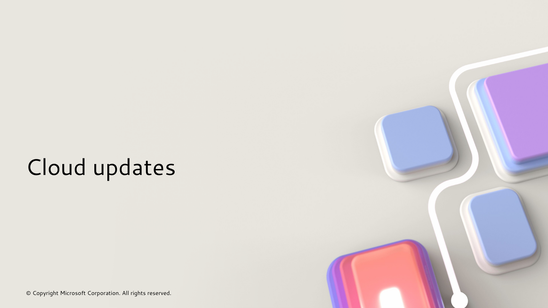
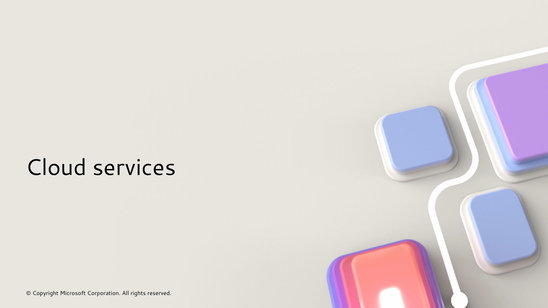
updates: updates -> services
